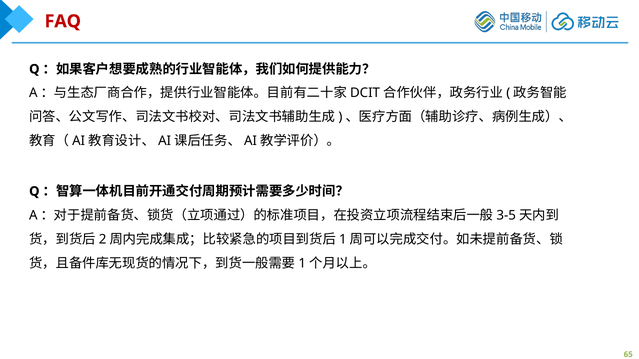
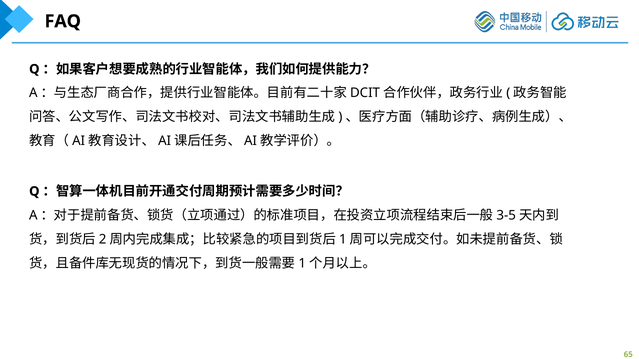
FAQ colour: red -> black
